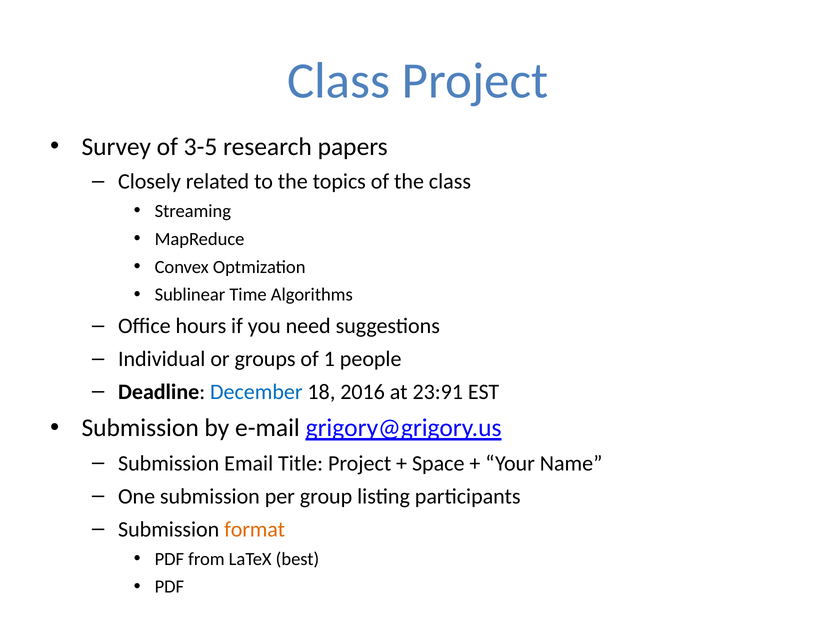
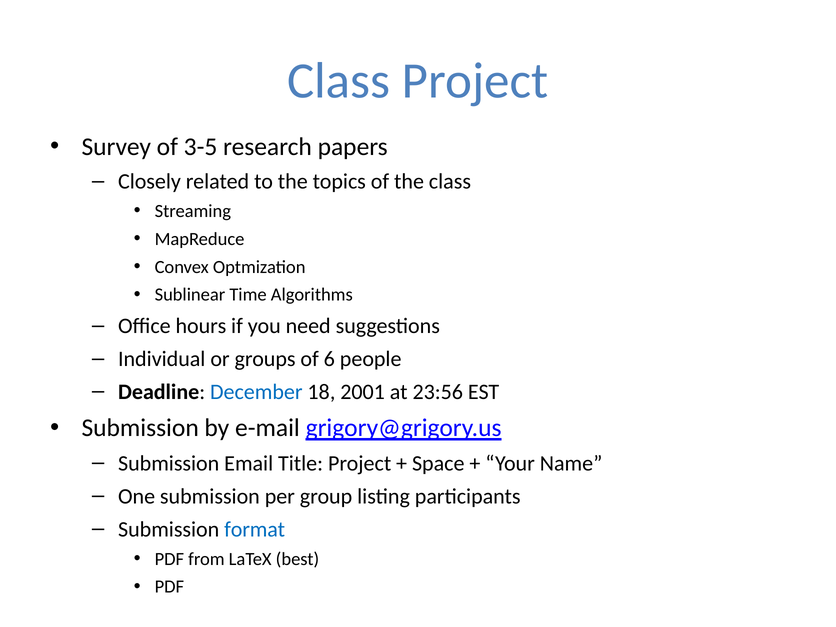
1: 1 -> 6
2016: 2016 -> 2001
23:91: 23:91 -> 23:56
format colour: orange -> blue
